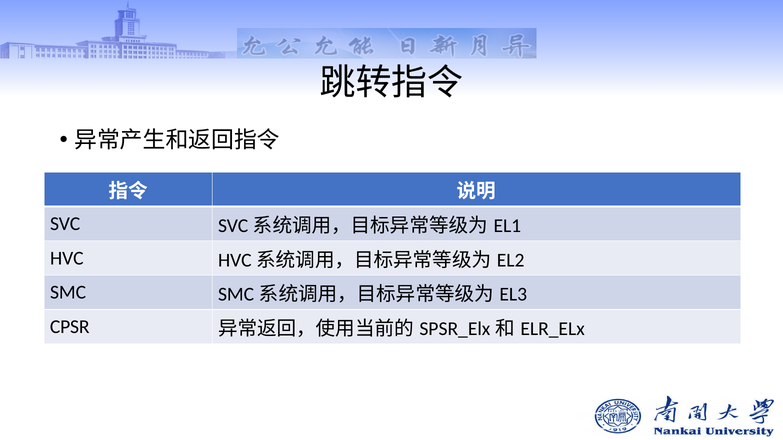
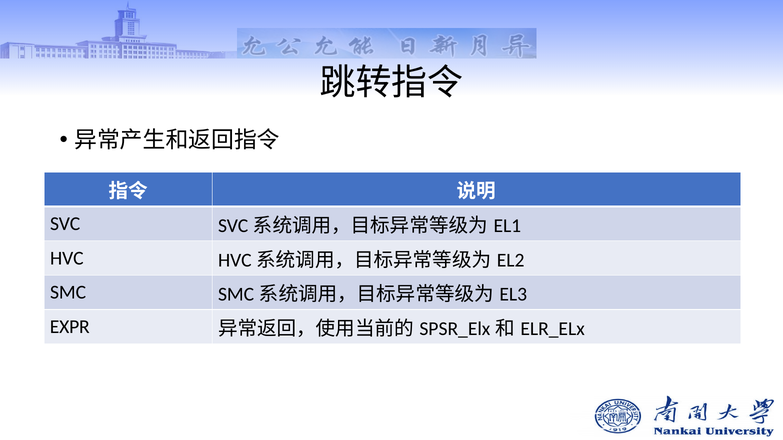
CPSR: CPSR -> EXPR
